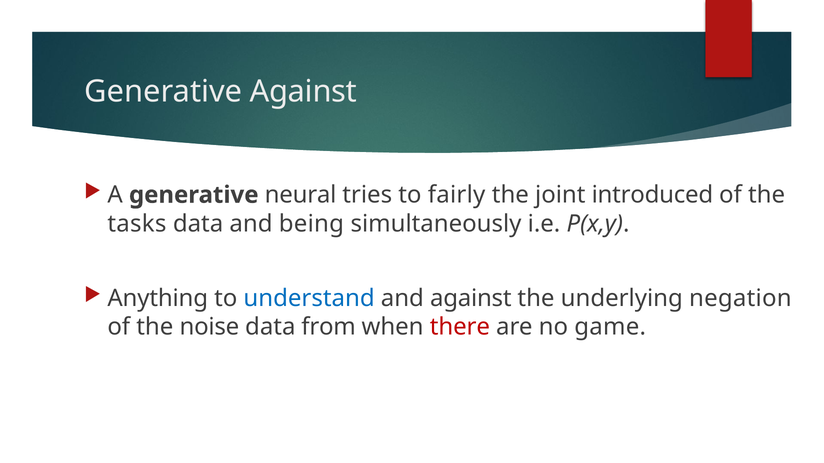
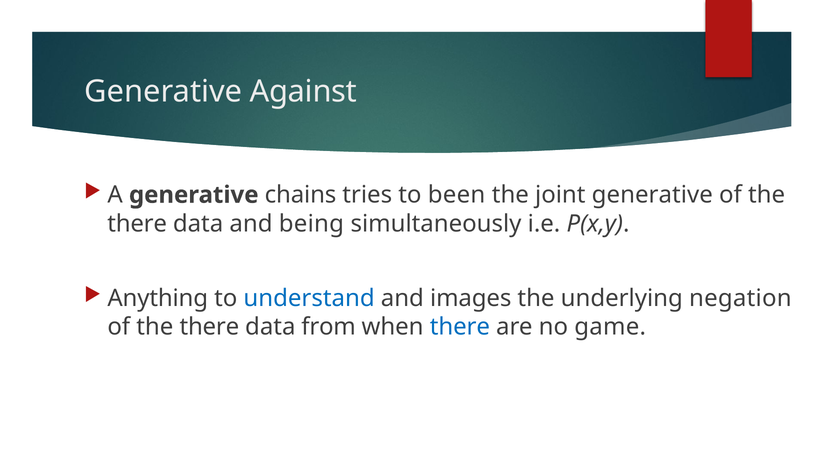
neural: neural -> chains
fairly: fairly -> been
joint introduced: introduced -> generative
tasks at (137, 224): tasks -> there
and against: against -> images
noise at (209, 327): noise -> there
there at (460, 327) colour: red -> blue
